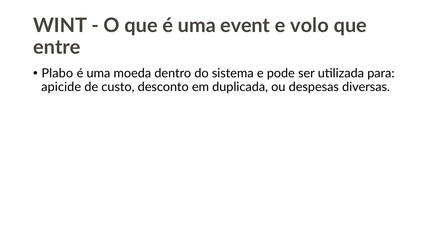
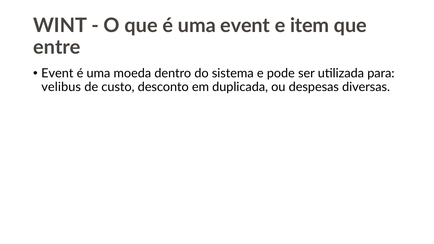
volo: volo -> item
Plabo at (57, 73): Plabo -> Event
apicide: apicide -> velibus
